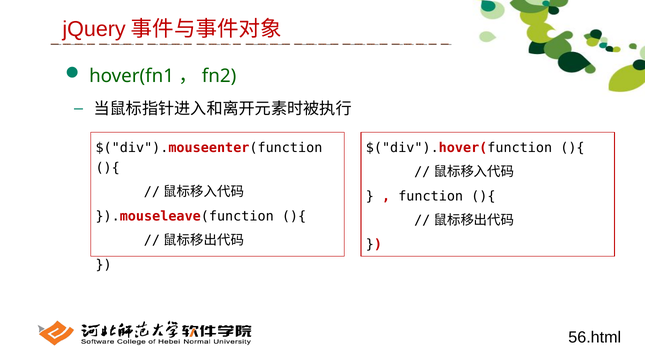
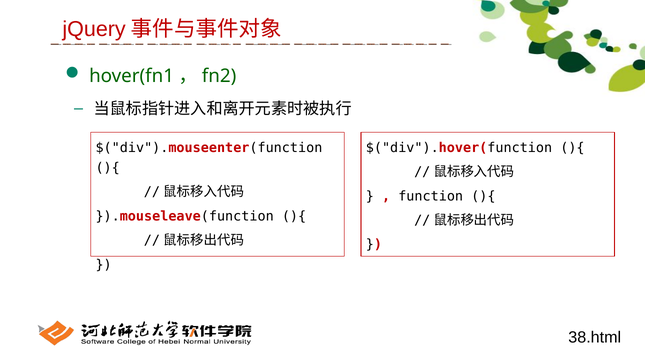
56.html: 56.html -> 38.html
